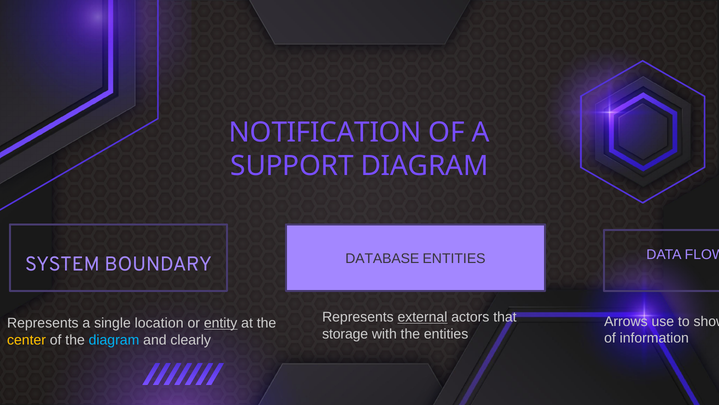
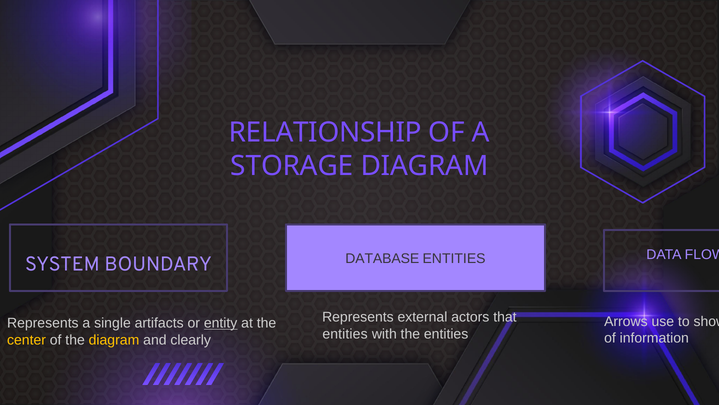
NOTIFICATION: NOTIFICATION -> RELATIONSHIP
SUPPORT: SUPPORT -> STORAGE
external underline: present -> none
location: location -> artifacts
storage at (345, 334): storage -> entities
diagram at (114, 340) colour: light blue -> yellow
